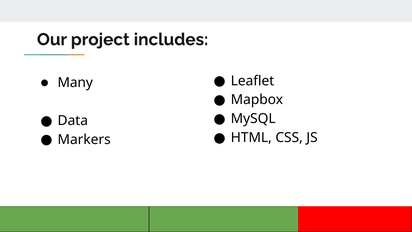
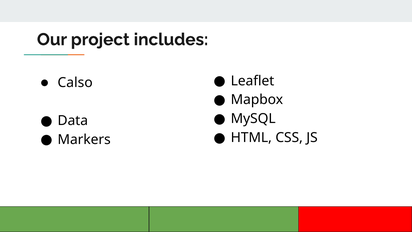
Many: Many -> Calso
